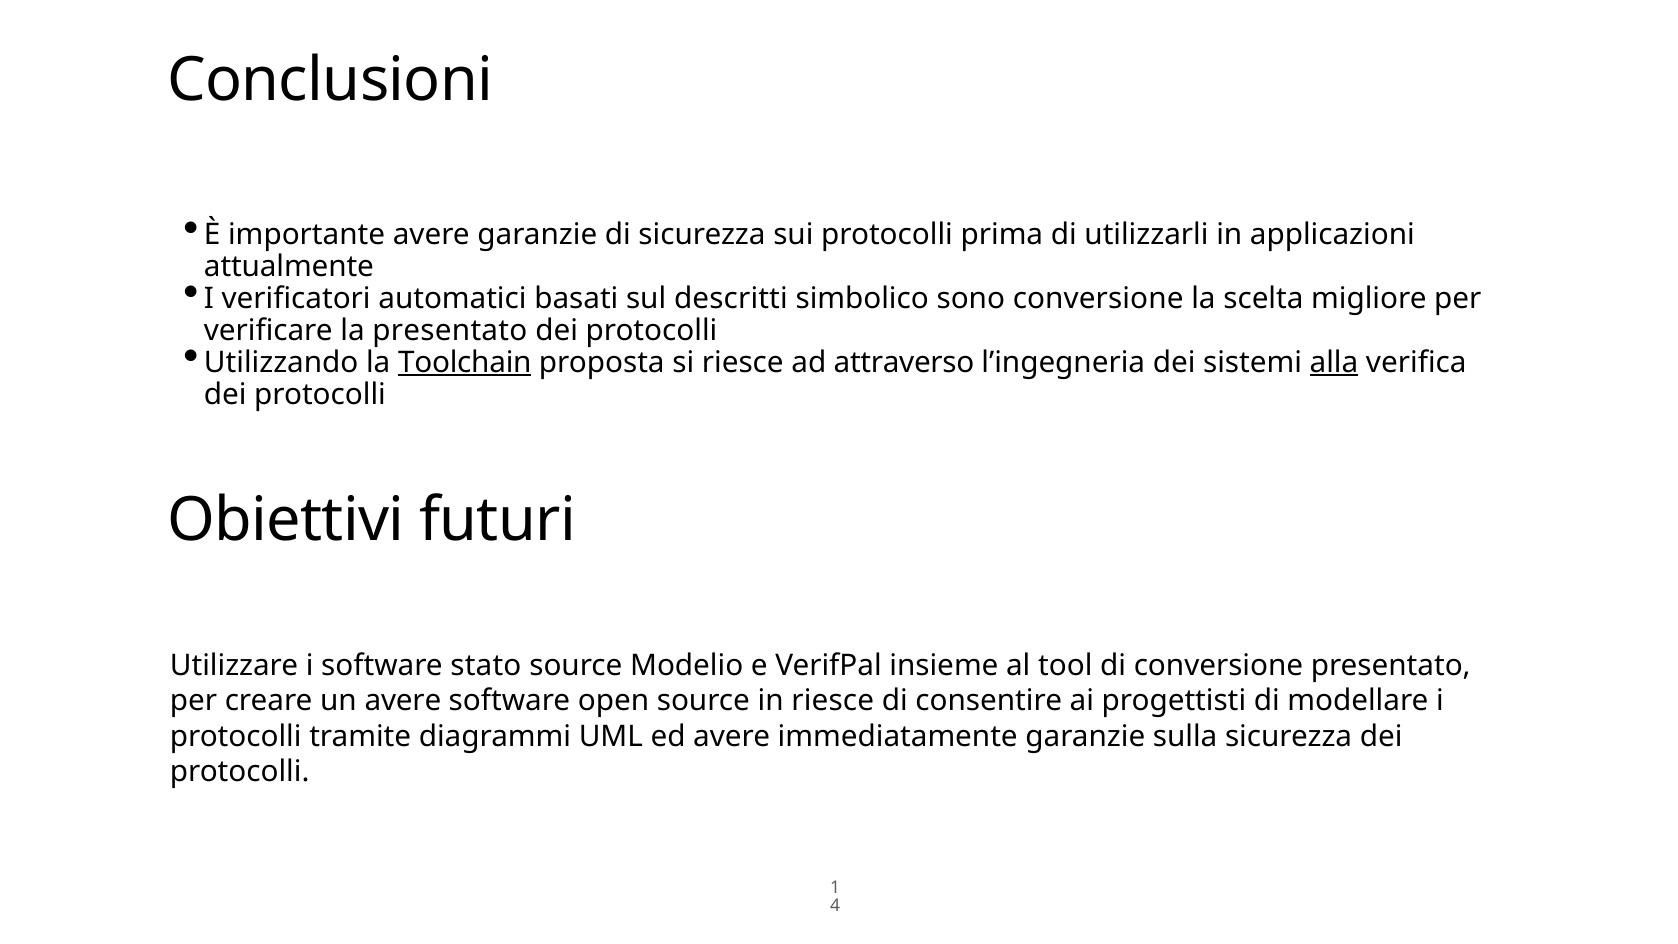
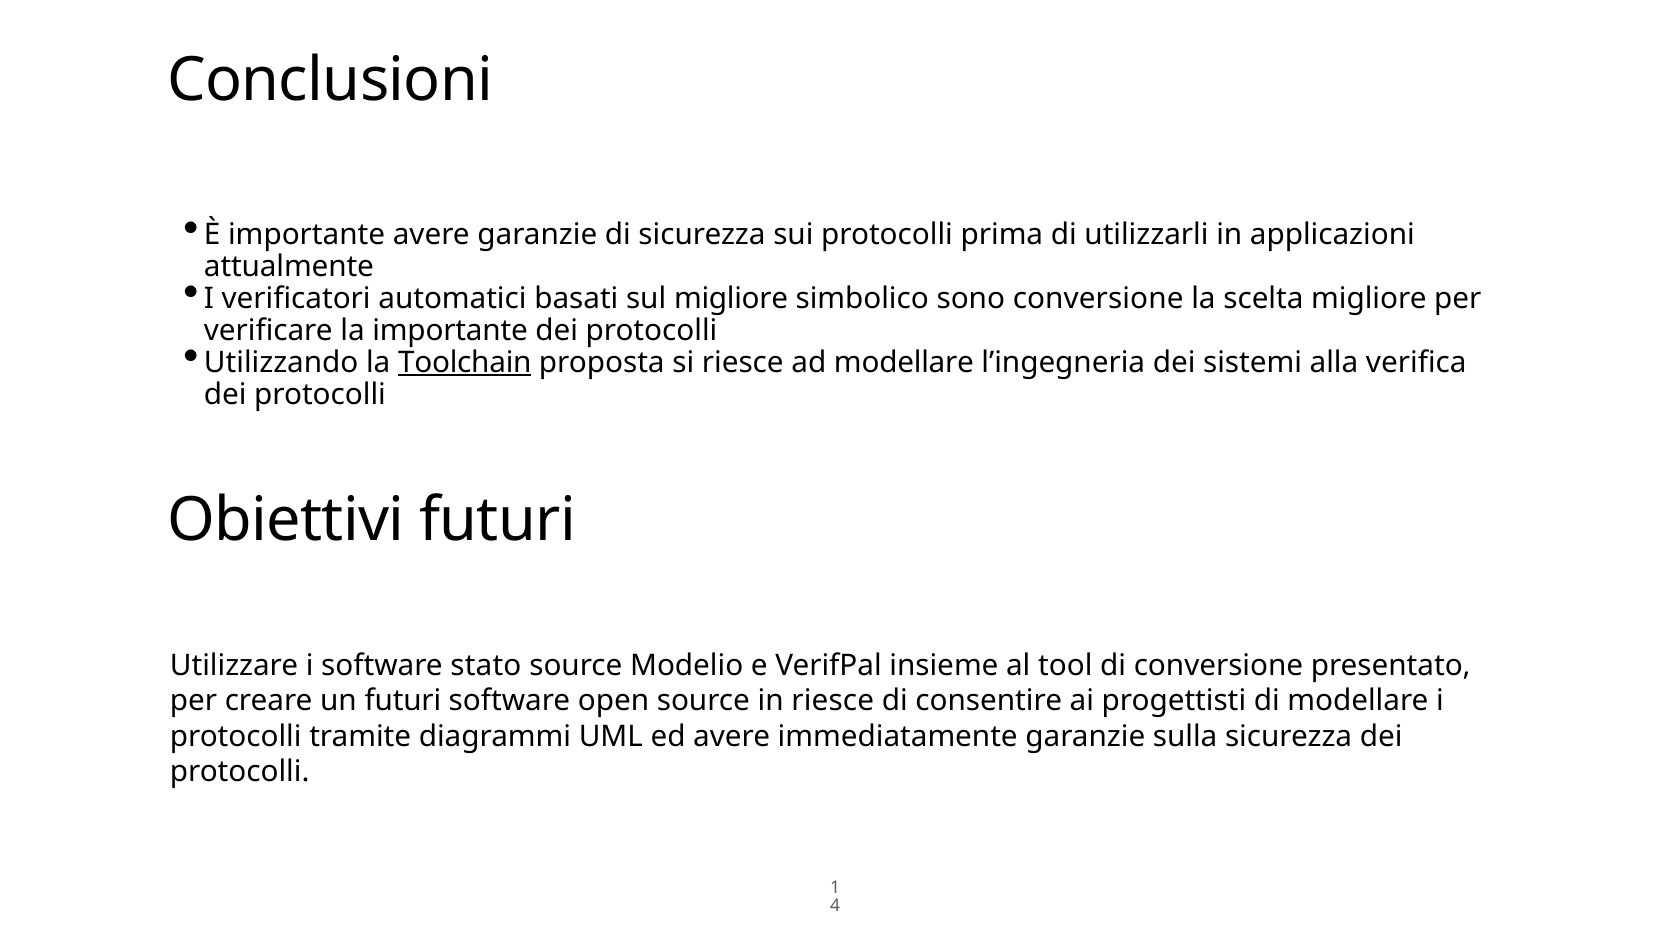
sul descritti: descritti -> migliore
la presentato: presentato -> importante
ad attraverso: attraverso -> modellare
alla underline: present -> none
un avere: avere -> futuri
